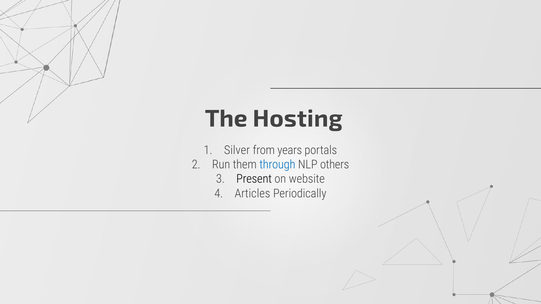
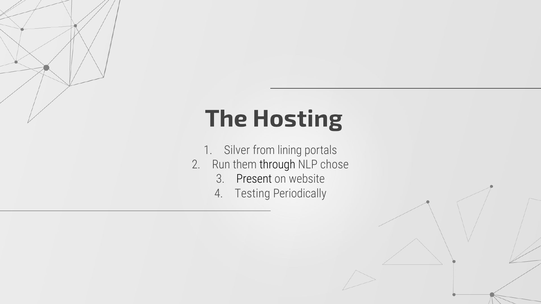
years: years -> lining
through colour: blue -> black
others: others -> chose
Articles: Articles -> Testing
